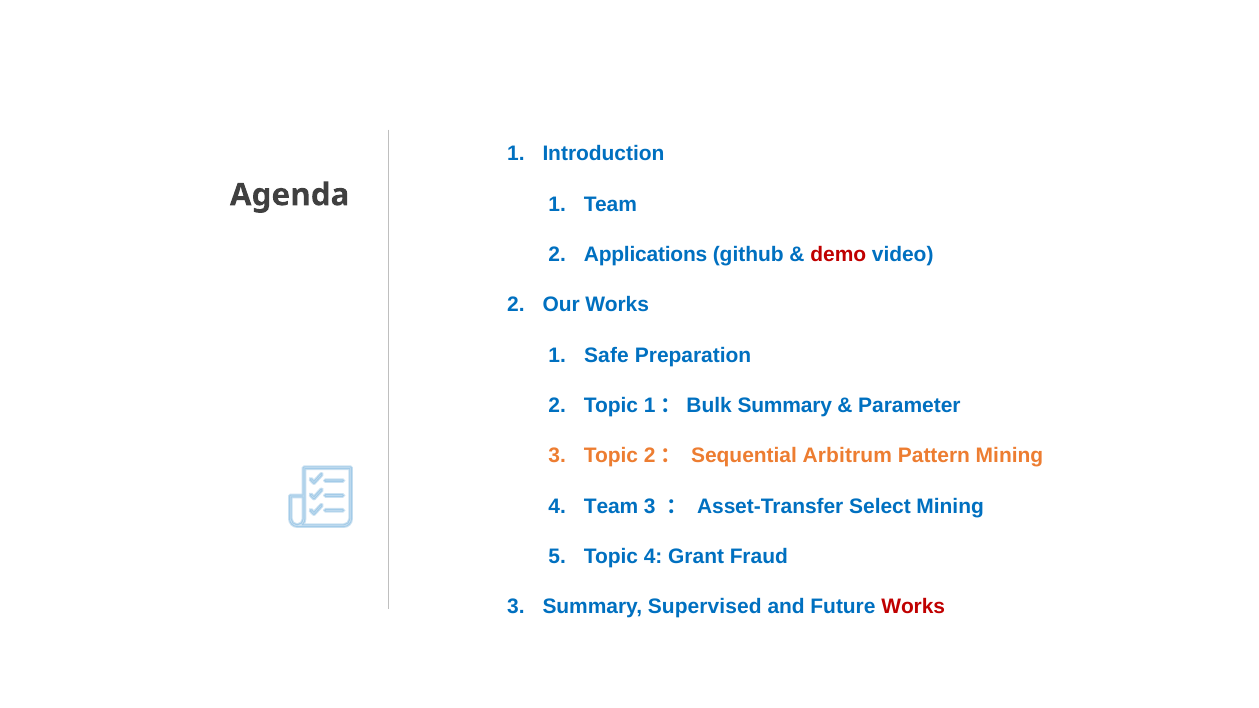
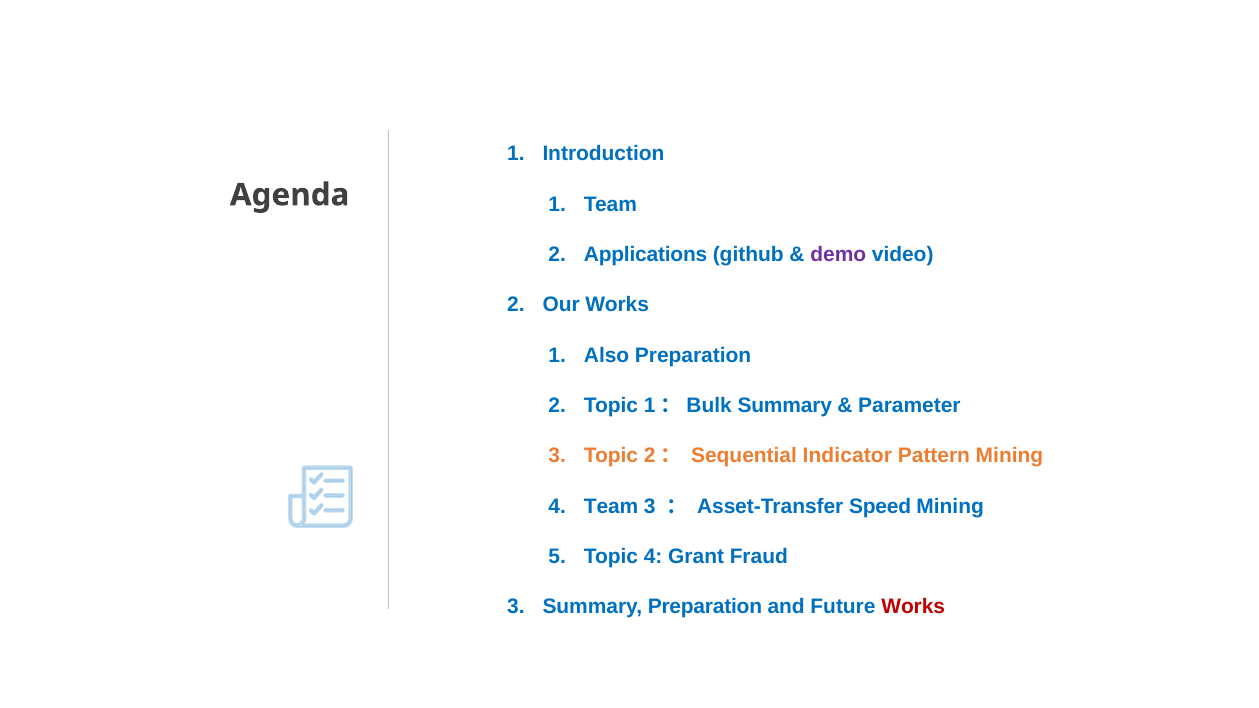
demo colour: red -> purple
Safe: Safe -> Also
Arbitrum: Arbitrum -> Indicator
Select: Select -> Speed
Summary Supervised: Supervised -> Preparation
